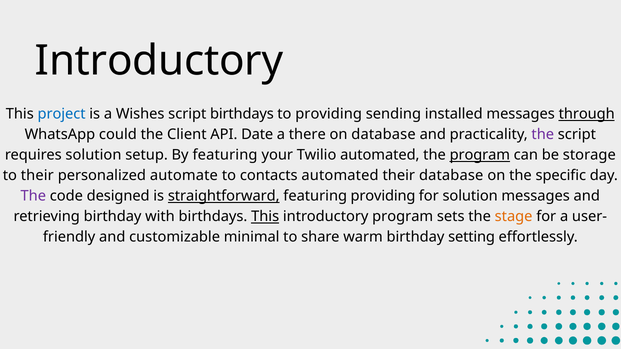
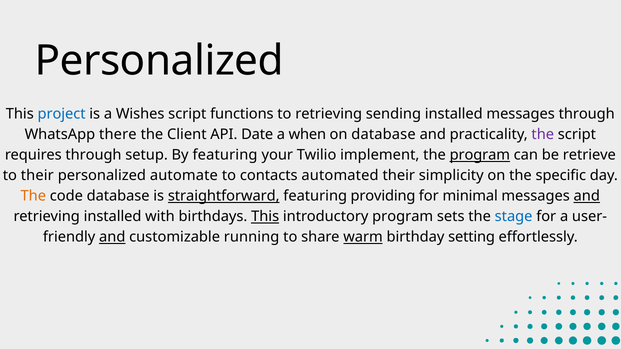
Introductory at (159, 61): Introductory -> Personalized
script birthdays: birthdays -> functions
to providing: providing -> retrieving
through at (587, 114) underline: present -> none
could: could -> there
there: there -> when
requires solution: solution -> through
Twilio automated: automated -> implement
storage: storage -> retrieve
their database: database -> simplicity
The at (33, 196) colour: purple -> orange
code designed: designed -> database
for solution: solution -> minimal
and at (587, 196) underline: none -> present
retrieving birthday: birthday -> installed
stage colour: orange -> blue
and at (112, 237) underline: none -> present
minimal: minimal -> running
warm underline: none -> present
